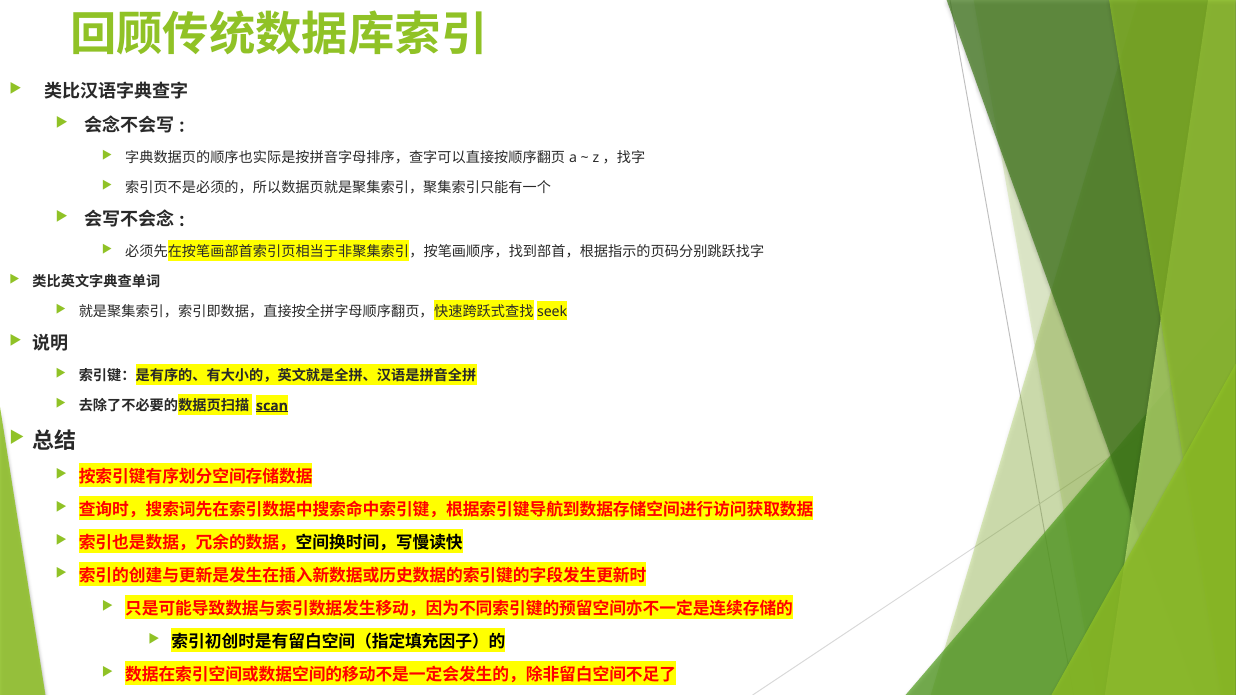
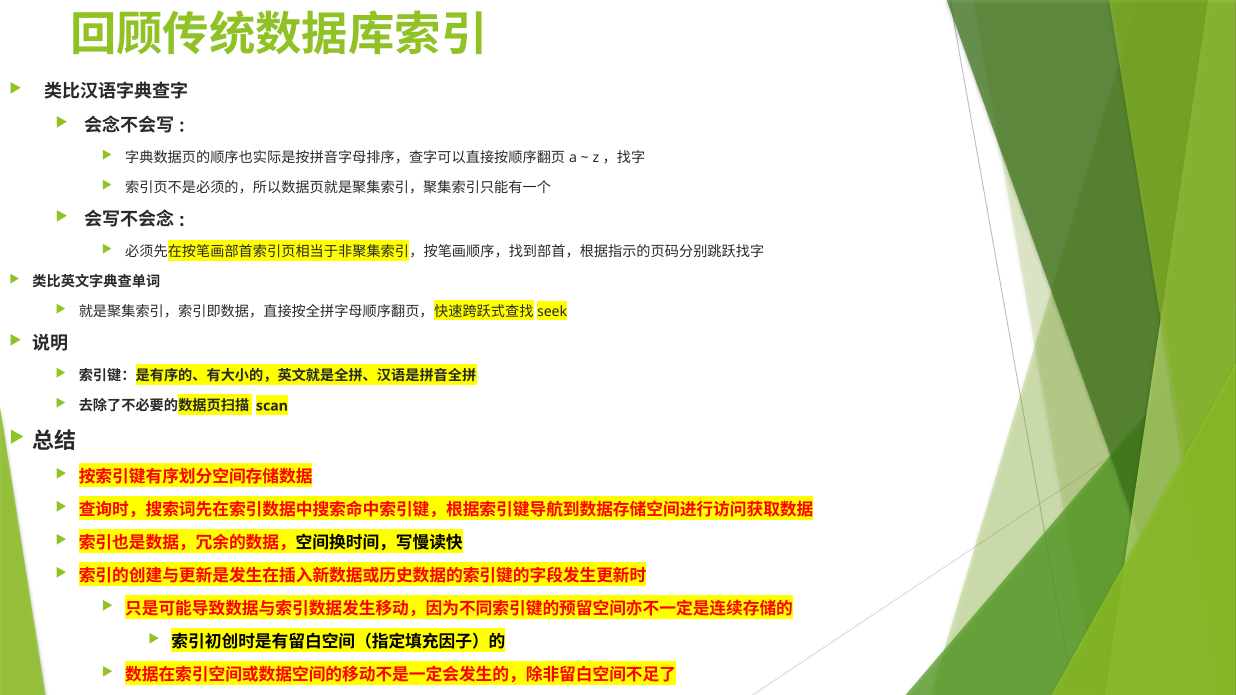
scan underline: present -> none
